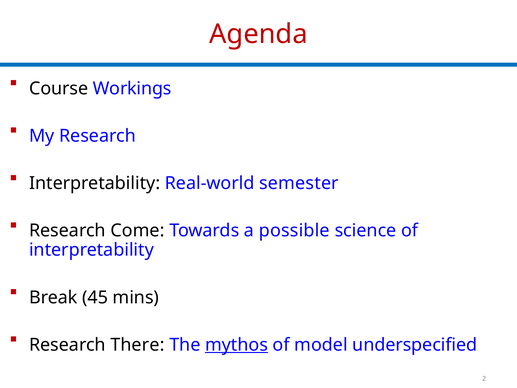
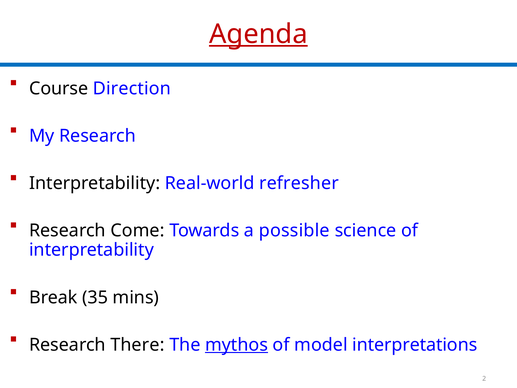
Agenda underline: none -> present
Workings: Workings -> Direction
semester: semester -> refresher
45: 45 -> 35
underspecified: underspecified -> interpretations
